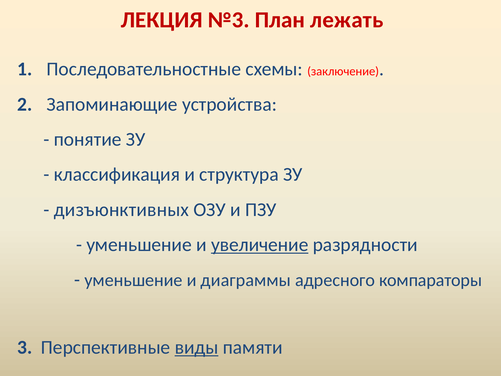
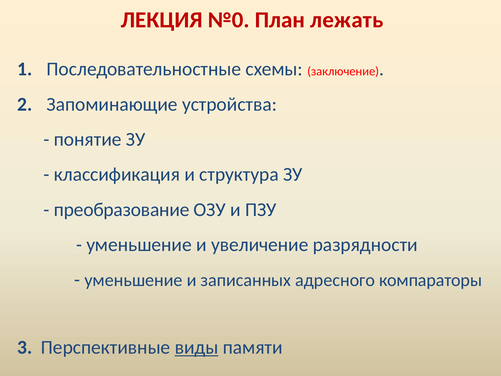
№3: №3 -> №0
дизъюнктивных: дизъюнктивных -> преобразование
увеличение underline: present -> none
диаграммы: диаграммы -> записанных
